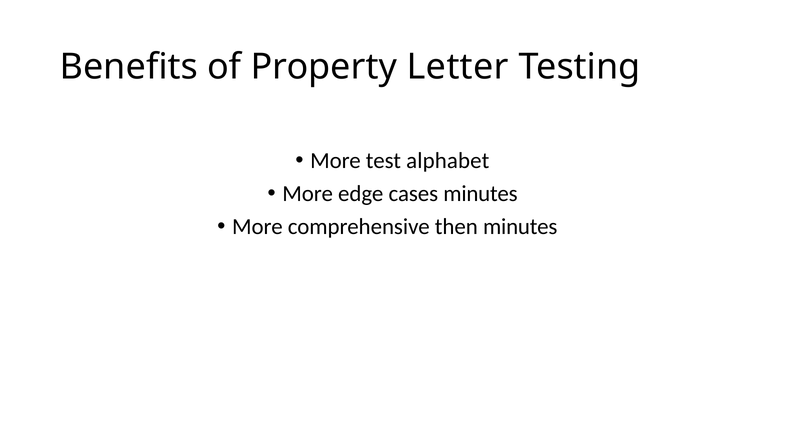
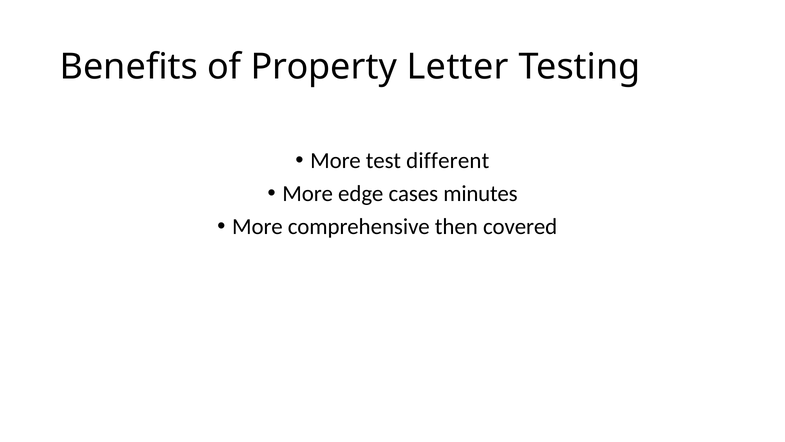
alphabet: alphabet -> different
then minutes: minutes -> covered
